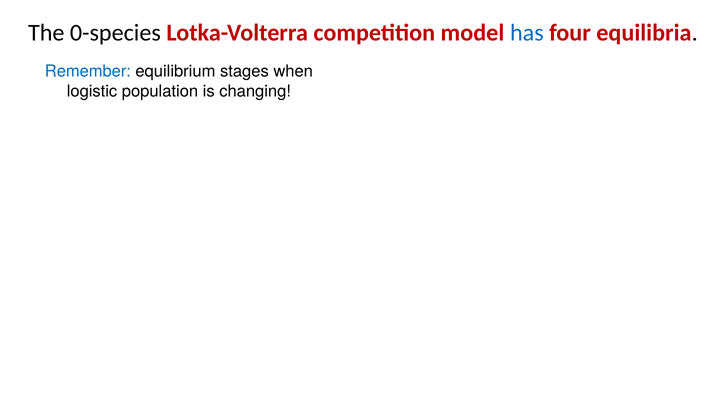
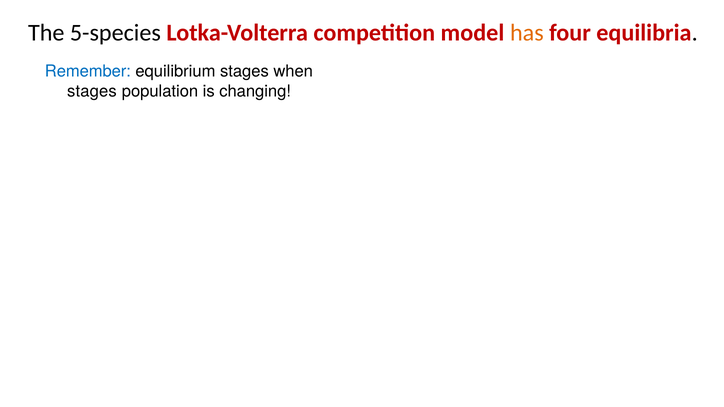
0-species: 0-species -> 5-species
has colour: blue -> orange
logistic at (92, 91): logistic -> stages
